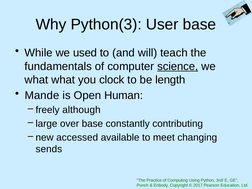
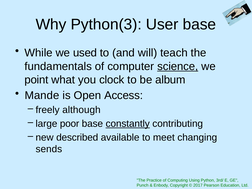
what at (36, 80): what -> point
length: length -> album
Human: Human -> Access
over: over -> poor
constantly underline: none -> present
accessed: accessed -> described
